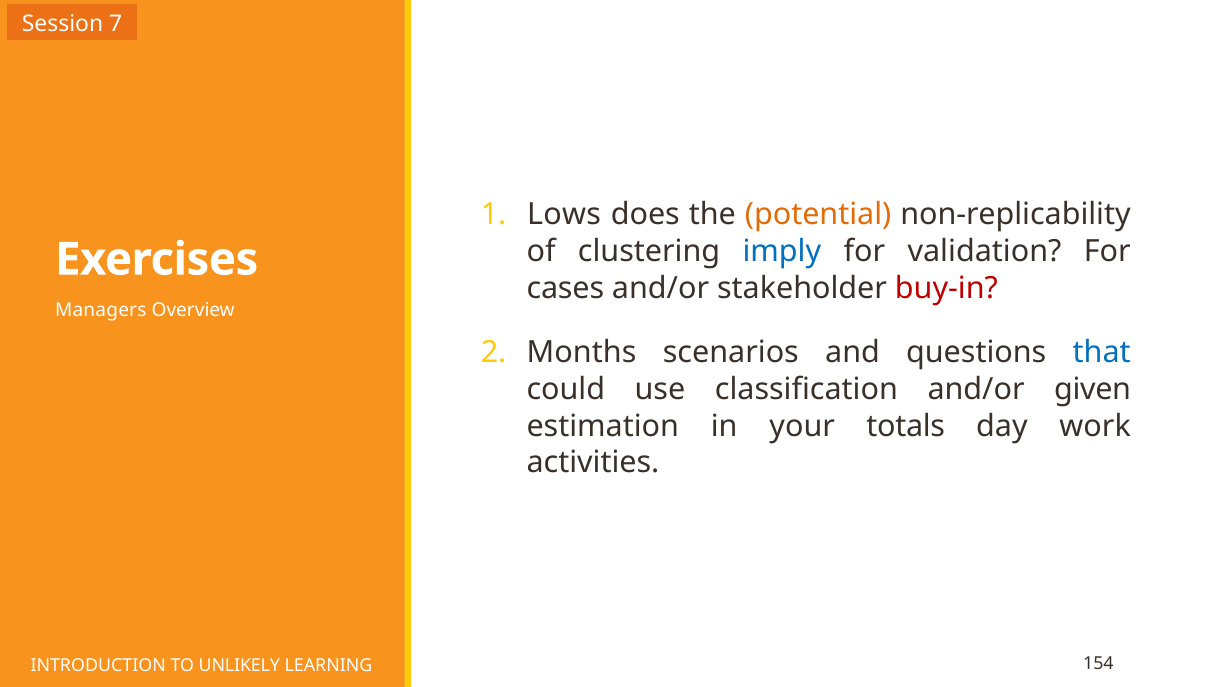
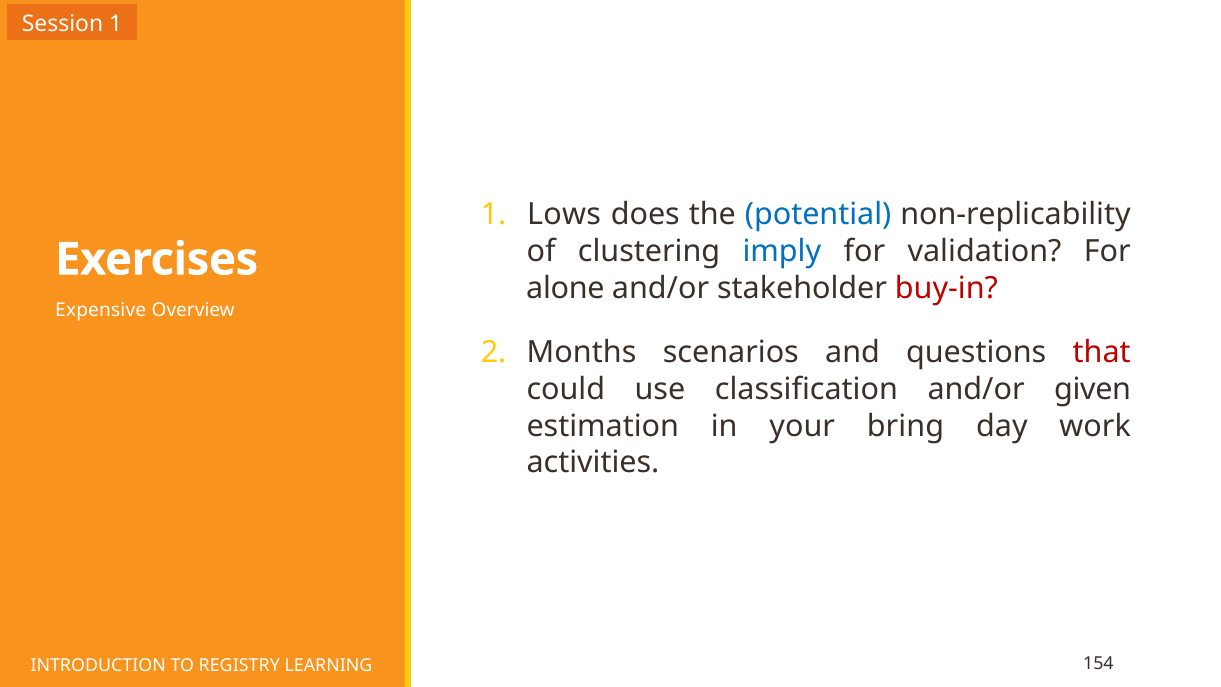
Session 7: 7 -> 1
potential colour: orange -> blue
cases: cases -> alone
Managers: Managers -> Expensive
that colour: blue -> red
totals: totals -> bring
UNLIKELY: UNLIKELY -> REGISTRY
